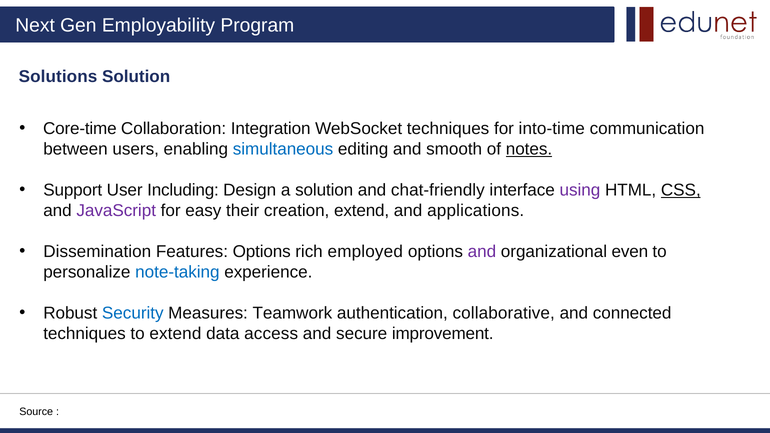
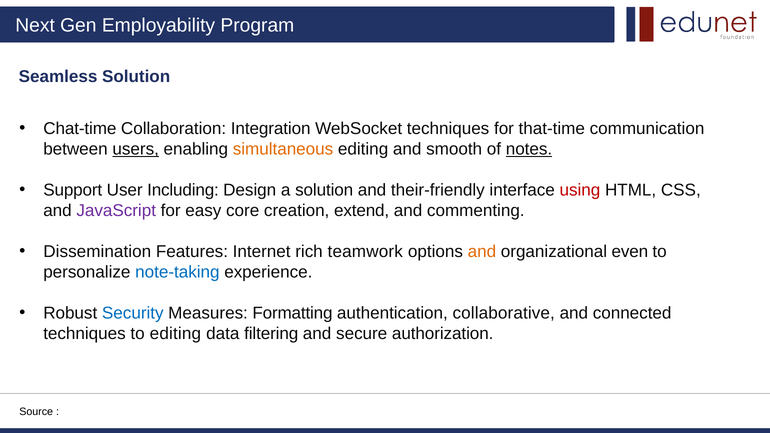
Solutions: Solutions -> Seamless
Core-time: Core-time -> Chat-time
into-time: into-time -> that-time
users underline: none -> present
simultaneous colour: blue -> orange
chat-friendly: chat-friendly -> their-friendly
using colour: purple -> red
CSS underline: present -> none
their: their -> core
applications: applications -> commenting
Features Options: Options -> Internet
employed: employed -> teamwork
and at (482, 252) colour: purple -> orange
Teamwork: Teamwork -> Formatting
to extend: extend -> editing
access: access -> filtering
improvement: improvement -> authorization
